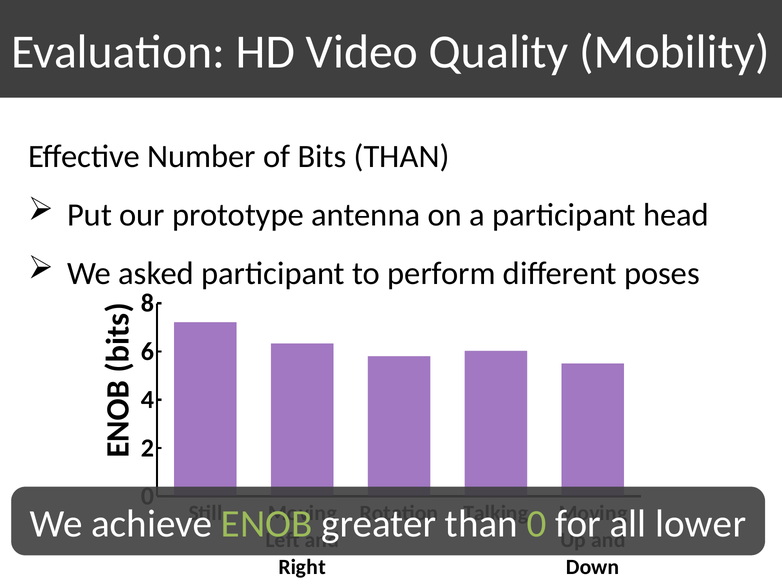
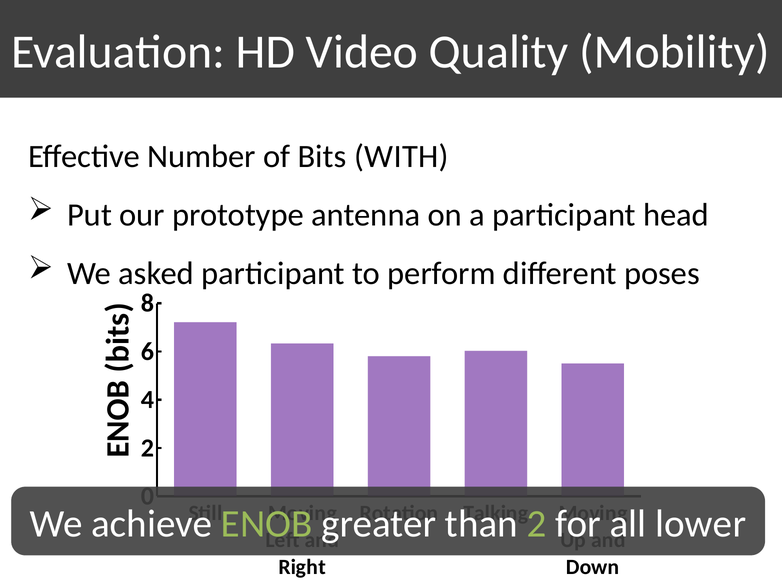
Bits THAN: THAN -> WITH
0 at (537, 524): 0 -> 2
